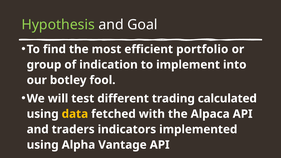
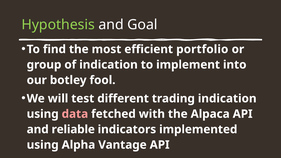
trading calculated: calculated -> indication
data at (75, 114) colour: yellow -> pink
traders: traders -> reliable
